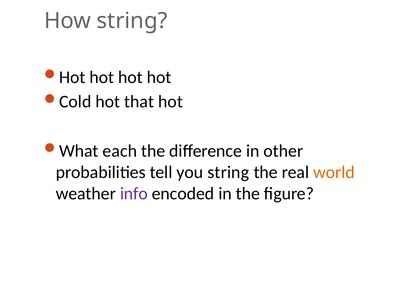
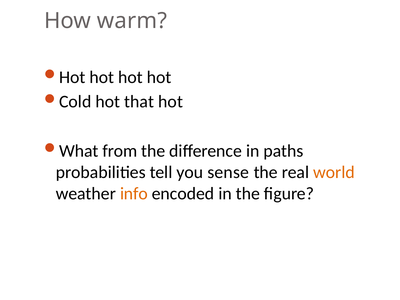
How string: string -> warm
each: each -> from
other: other -> paths
you string: string -> sense
info colour: purple -> orange
